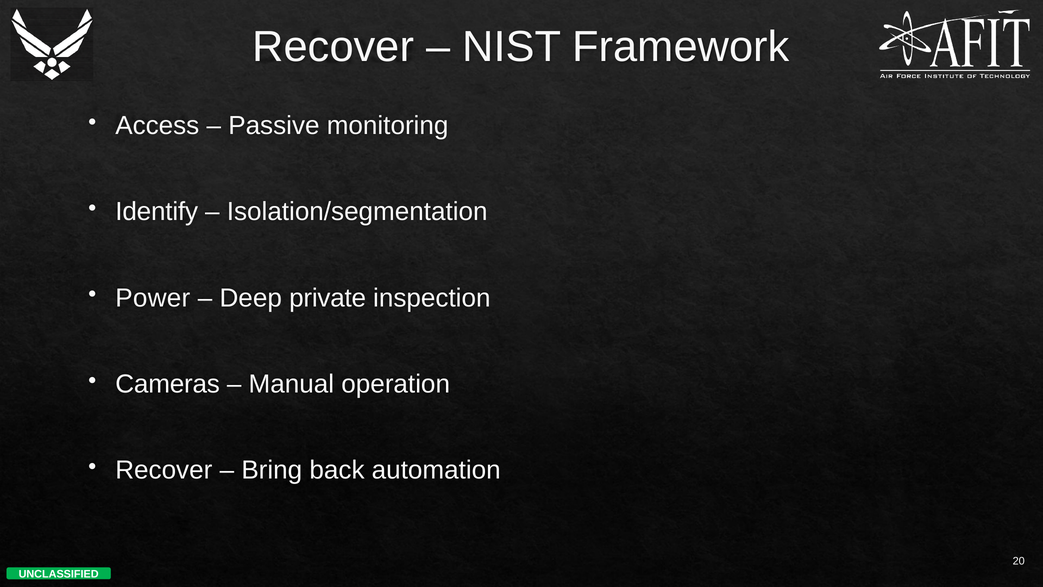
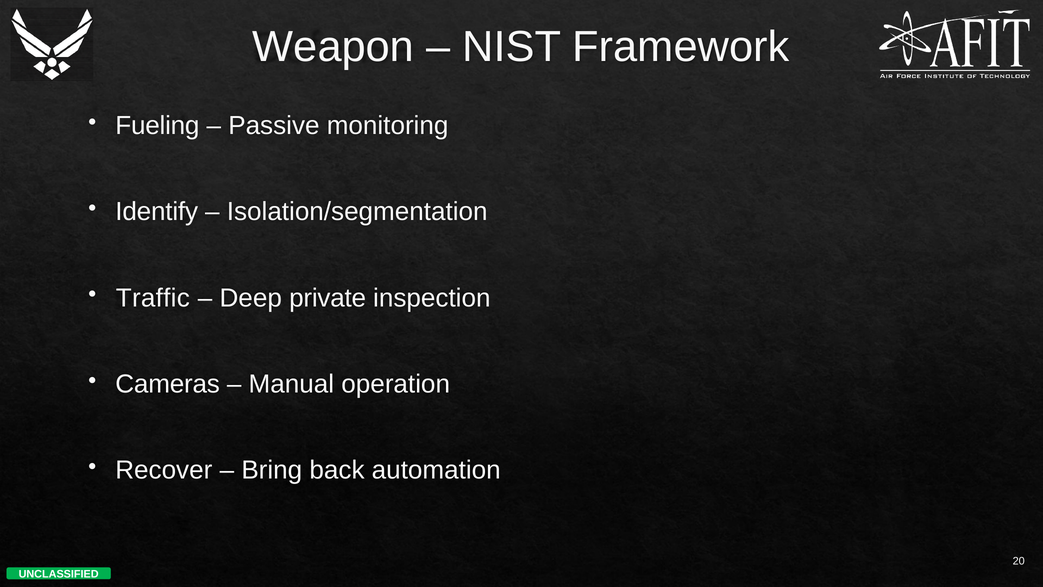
Recover at (333, 47): Recover -> Weapon
Access: Access -> Fueling
Power: Power -> Traffic
